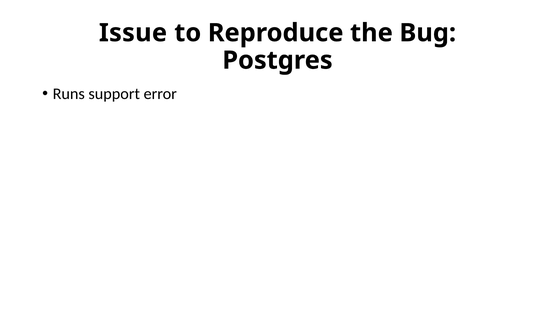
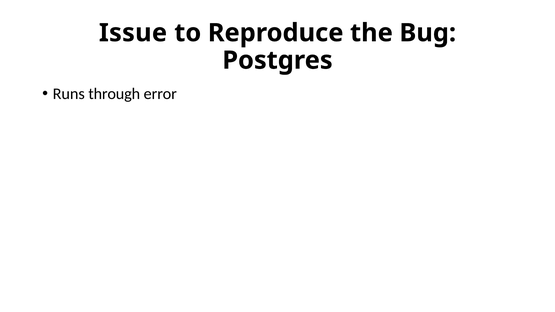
support: support -> through
